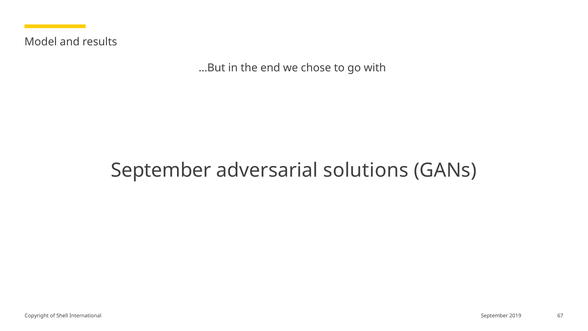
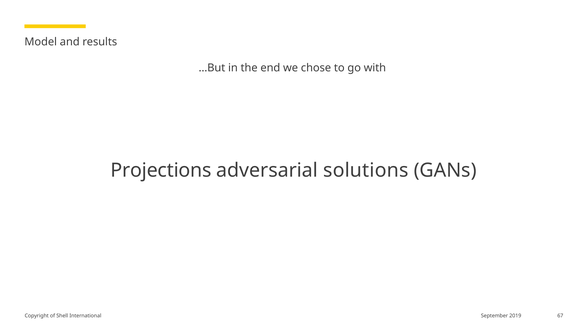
September at (161, 170): September -> Projections
